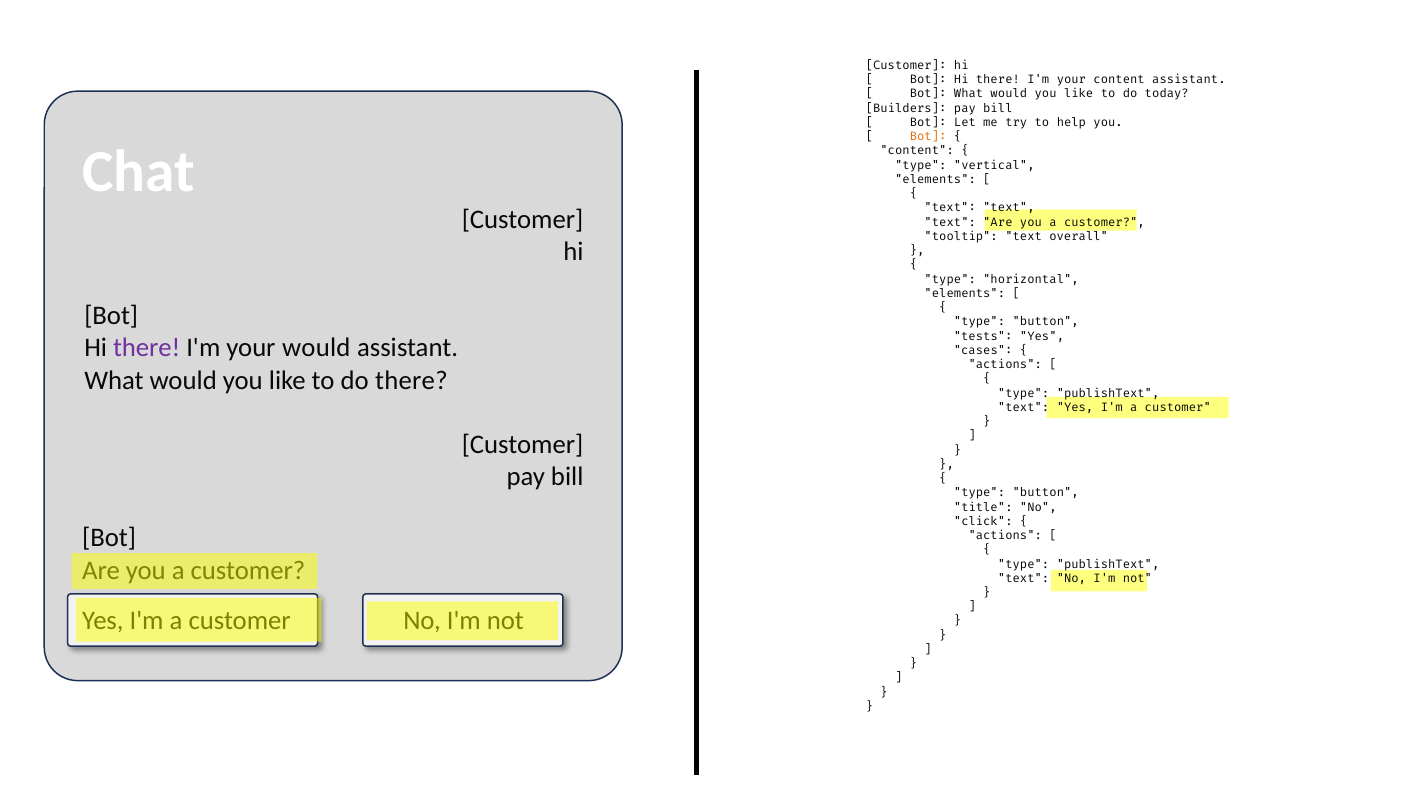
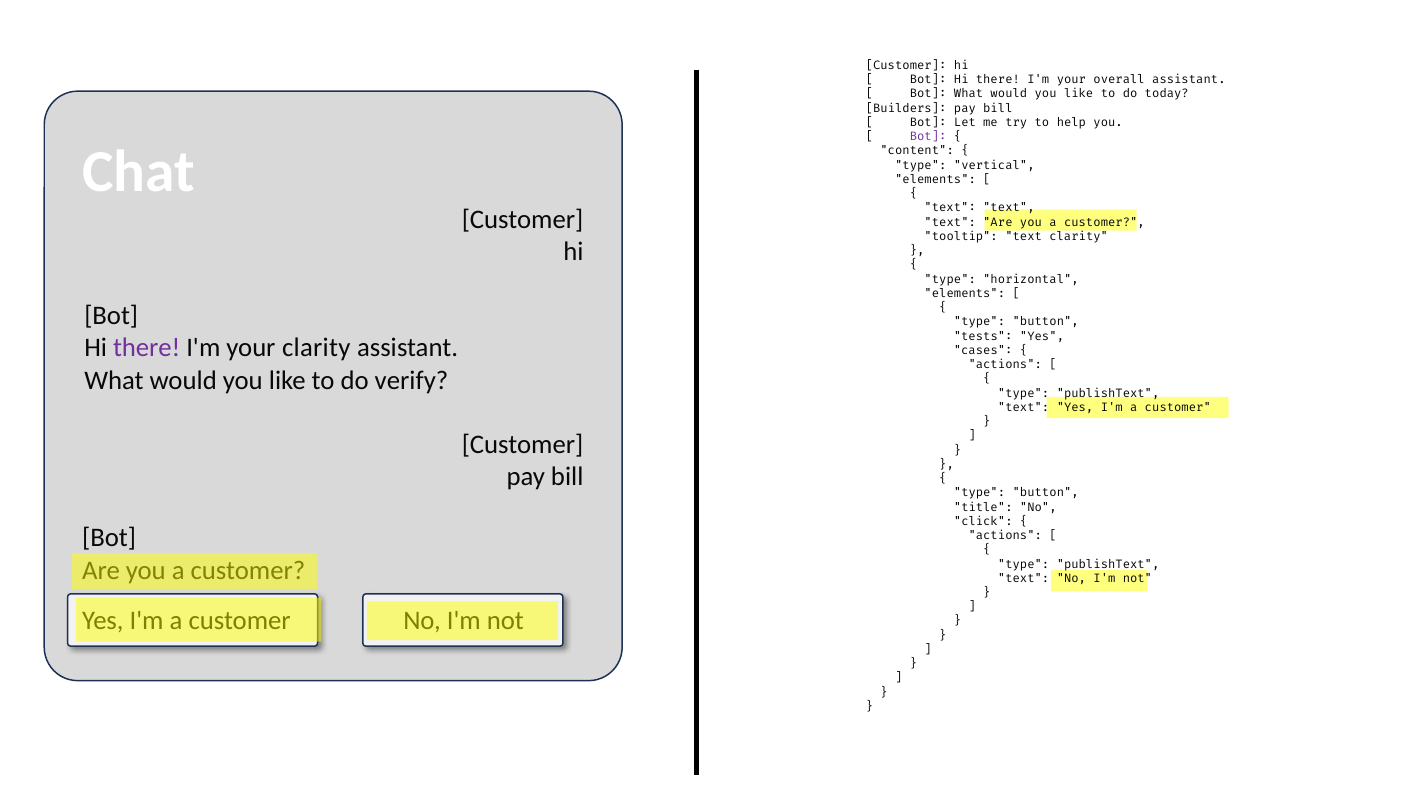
your content: content -> overall
Bot at (928, 137) colour: orange -> purple
text overall: overall -> clarity
your would: would -> clarity
do there: there -> verify
